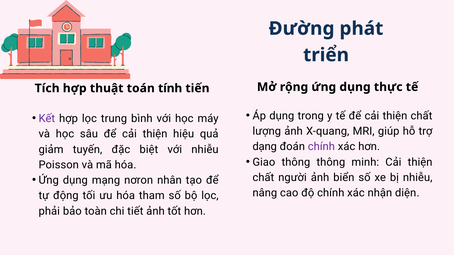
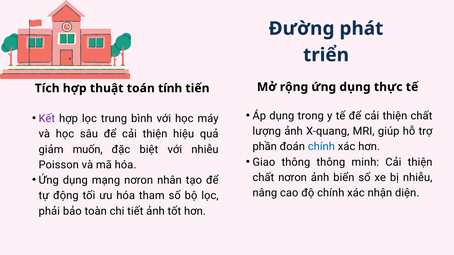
dạng: dạng -> phần
chính at (321, 147) colour: purple -> blue
tuyến: tuyến -> muốn
chất người: người -> nơron
